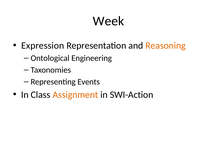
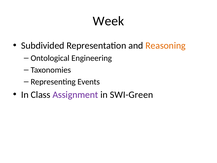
Expression: Expression -> Subdivided
Assignment colour: orange -> purple
SWI-Action: SWI-Action -> SWI-Green
